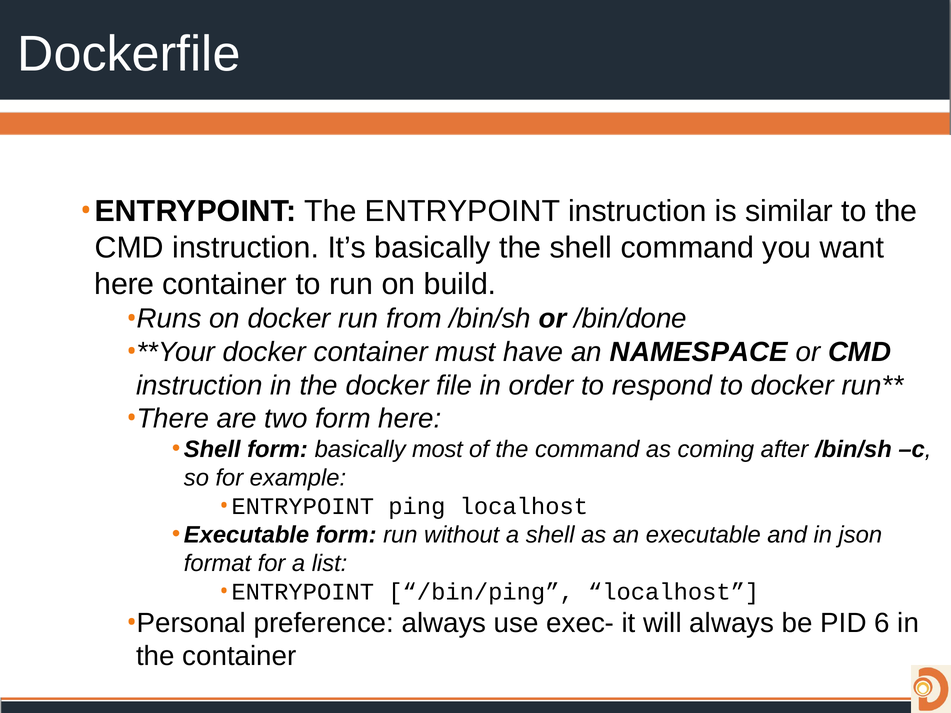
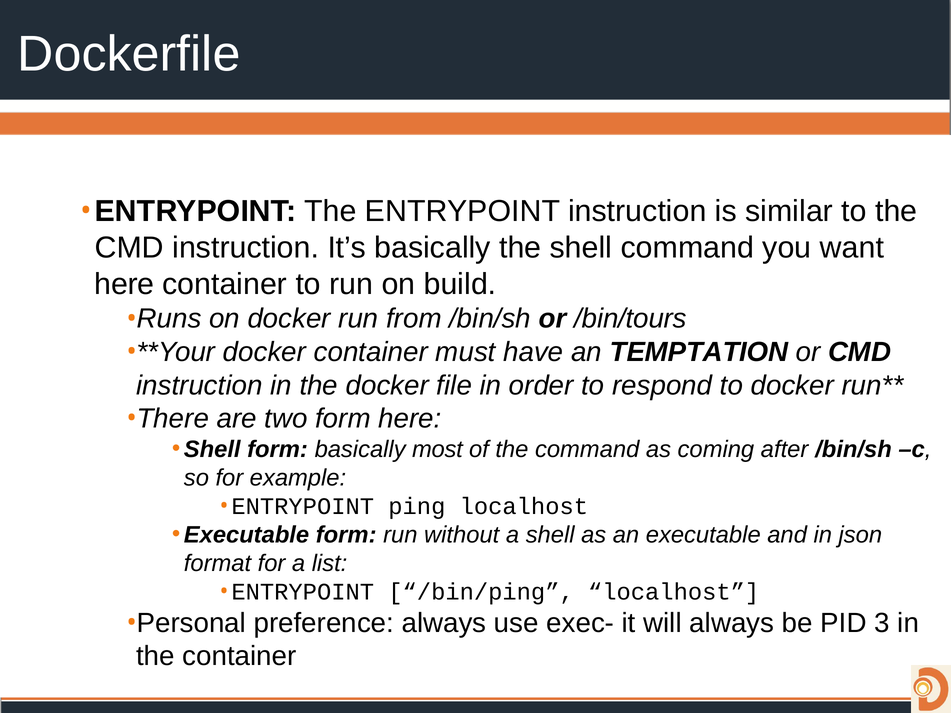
/bin/done: /bin/done -> /bin/tours
NAMESPACE: NAMESPACE -> TEMPTATION
6: 6 -> 3
